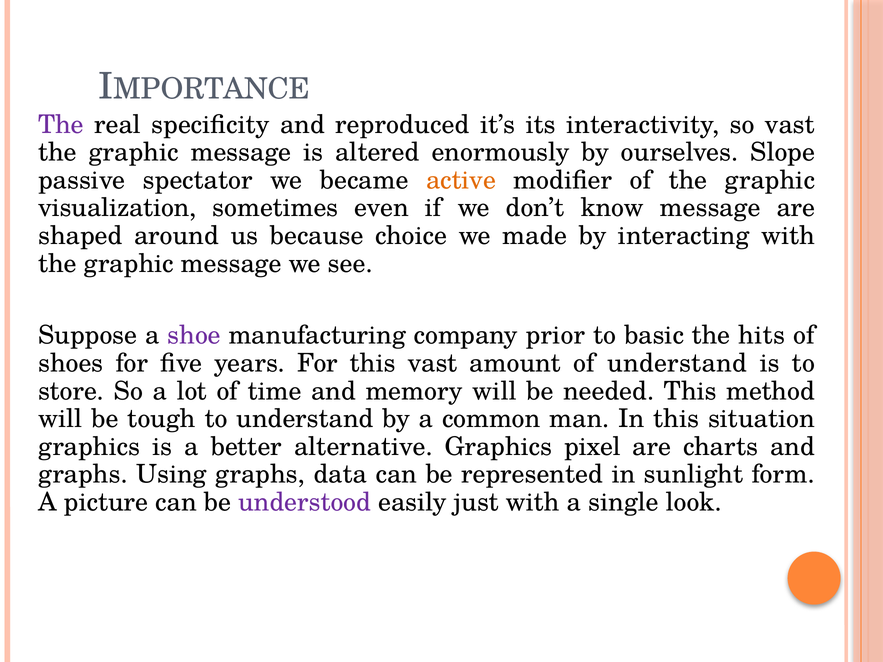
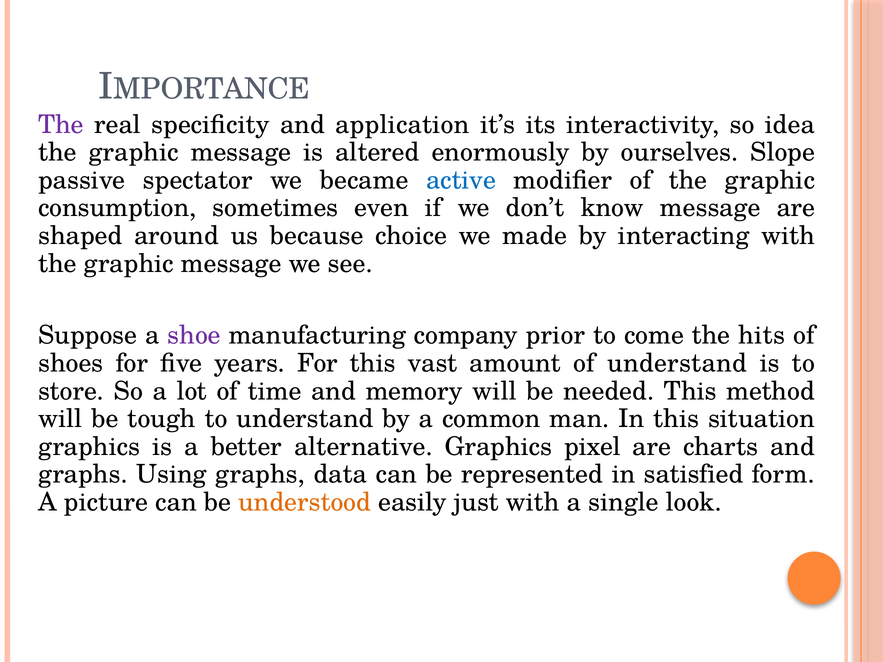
reproduced: reproduced -> application
so vast: vast -> idea
active colour: orange -> blue
visualization: visualization -> consumption
basic: basic -> come
sunlight: sunlight -> satisfied
understood colour: purple -> orange
